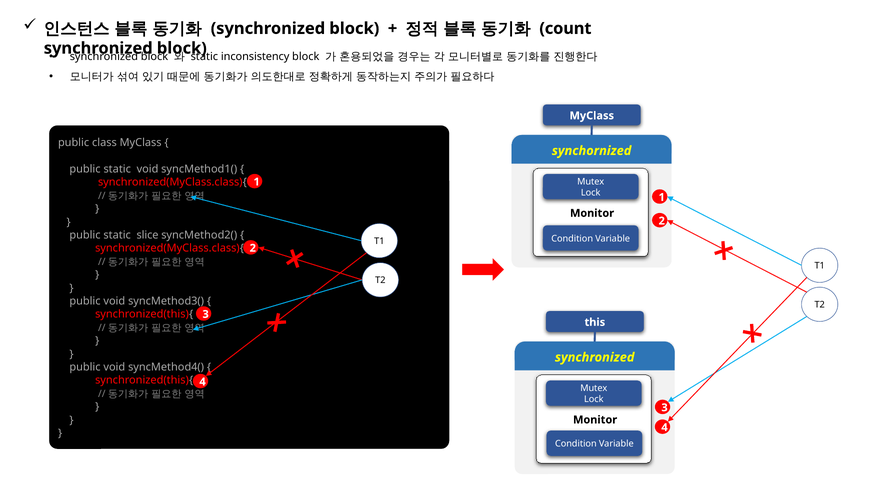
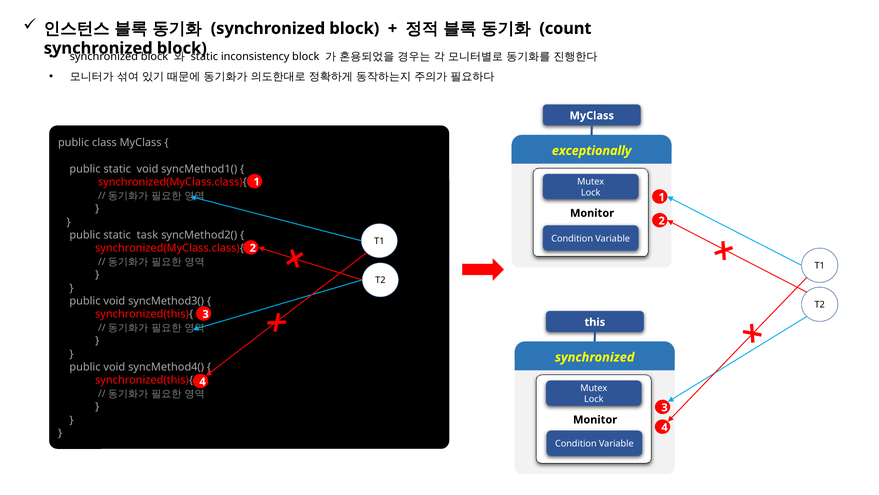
synchornized: synchornized -> exceptionally
slice: slice -> task
